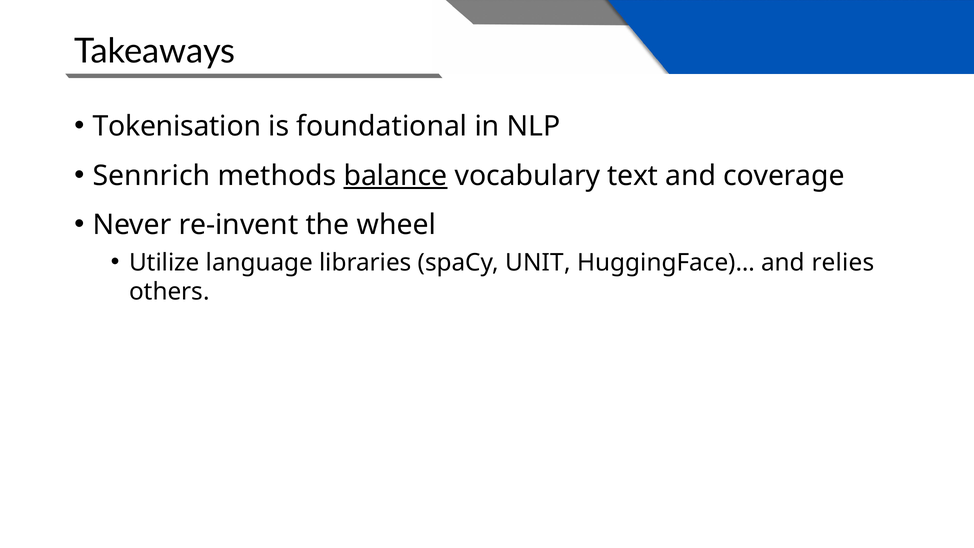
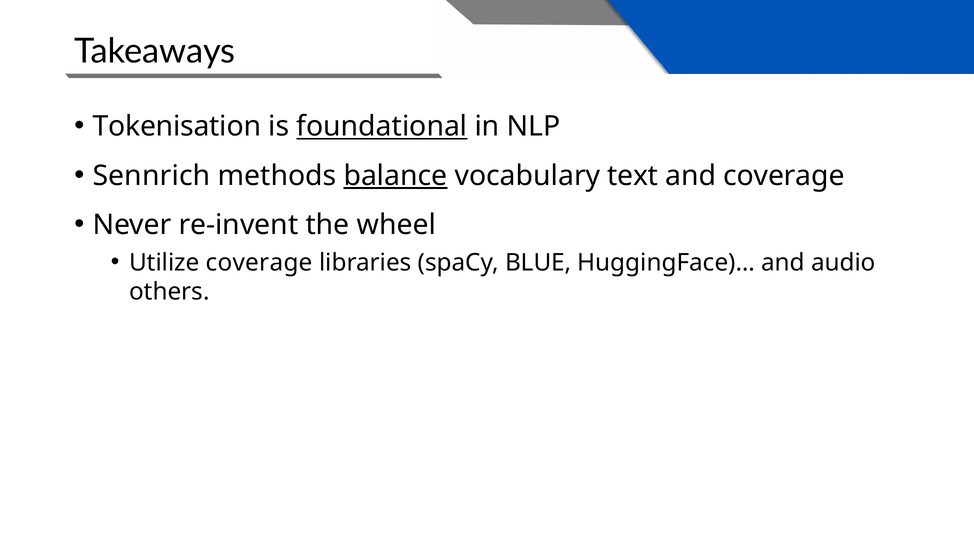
foundational underline: none -> present
Utilize language: language -> coverage
UNIT: UNIT -> BLUE
relies: relies -> audio
